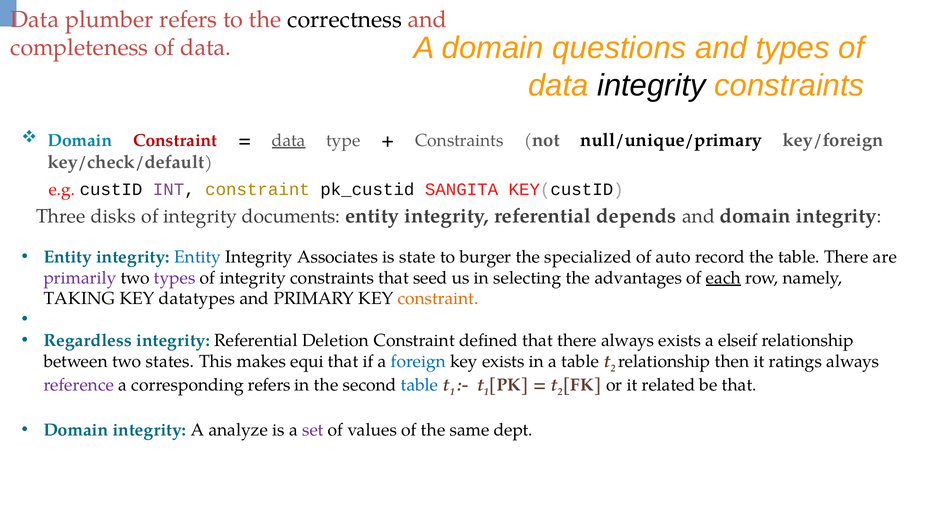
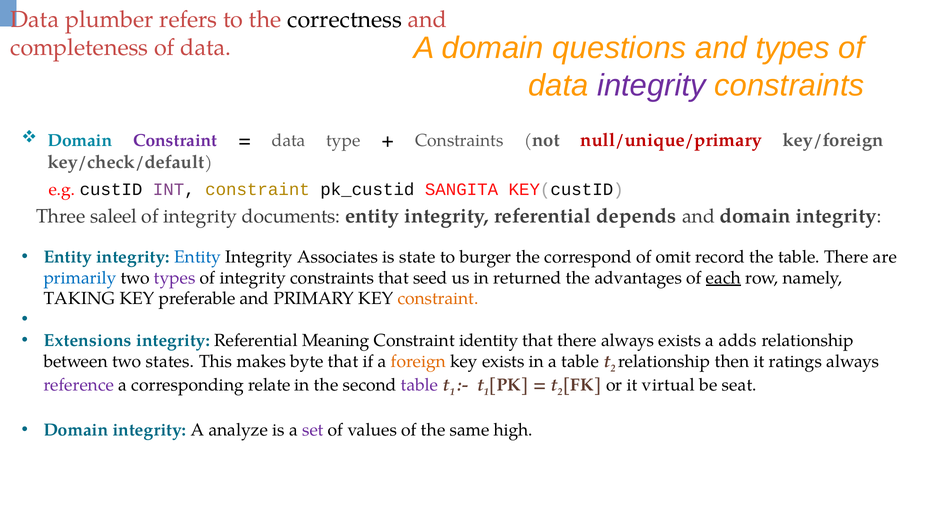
integrity at (651, 85) colour: black -> purple
Constraint at (175, 140) colour: red -> purple
data at (289, 140) underline: present -> none
null/unique/primary colour: black -> red
disks: disks -> saleel
specialized: specialized -> correspond
auto: auto -> omit
primarily colour: purple -> blue
selecting: selecting -> returned
datatypes: datatypes -> preferable
Regardless: Regardless -> Extensions
Deletion: Deletion -> Meaning
defined: defined -> identity
elseif: elseif -> adds
equi: equi -> byte
foreign colour: blue -> orange
corresponding refers: refers -> relate
table at (420, 385) colour: blue -> purple
related: related -> virtual
be that: that -> seat
dept: dept -> high
